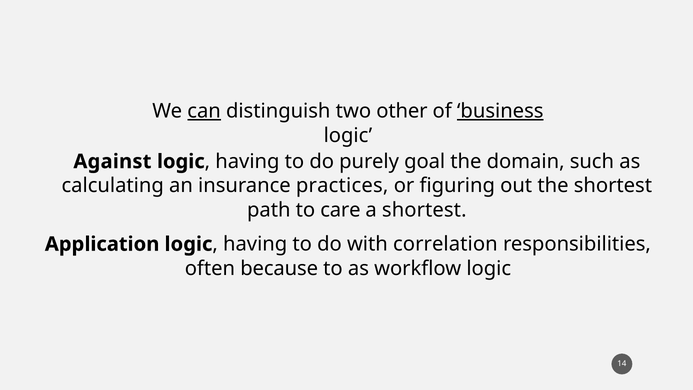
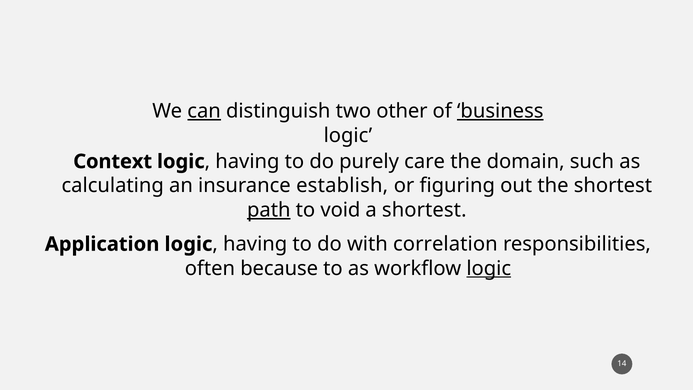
Against: Against -> Context
goal: goal -> care
practices: practices -> establish
path underline: none -> present
care: care -> void
logic at (489, 268) underline: none -> present
